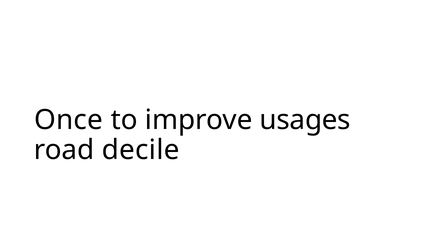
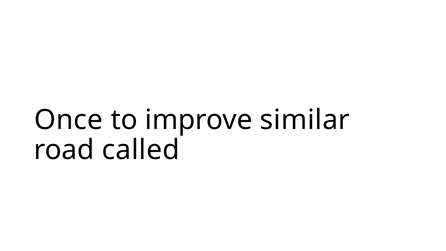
usages: usages -> similar
decile: decile -> called
